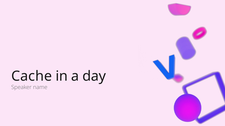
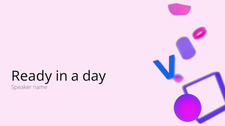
Cache: Cache -> Ready
